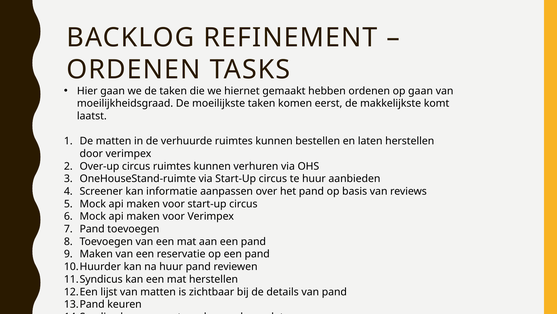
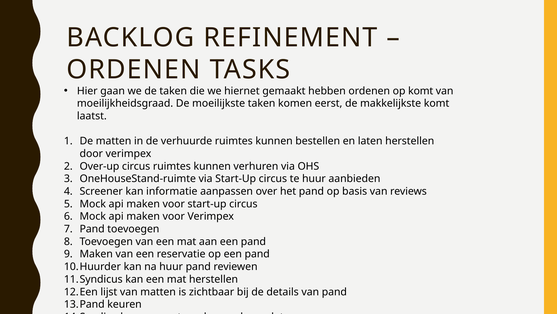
op gaan: gaan -> komt
